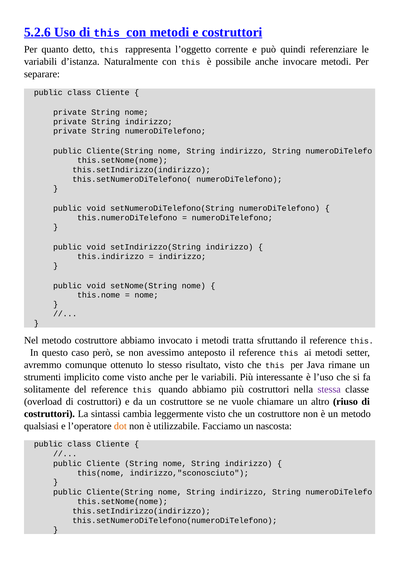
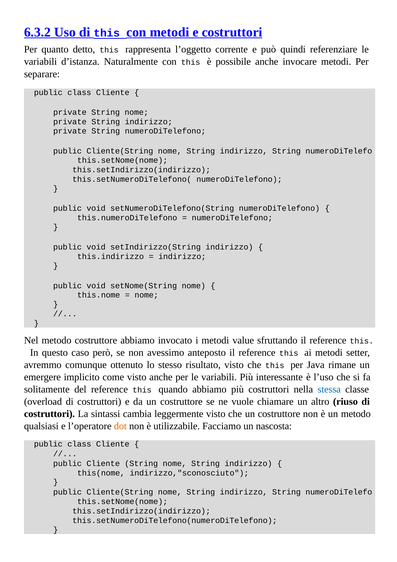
5.2.6: 5.2.6 -> 6.3.2
tratta: tratta -> value
strumenti: strumenti -> emergere
stessa colour: purple -> blue
